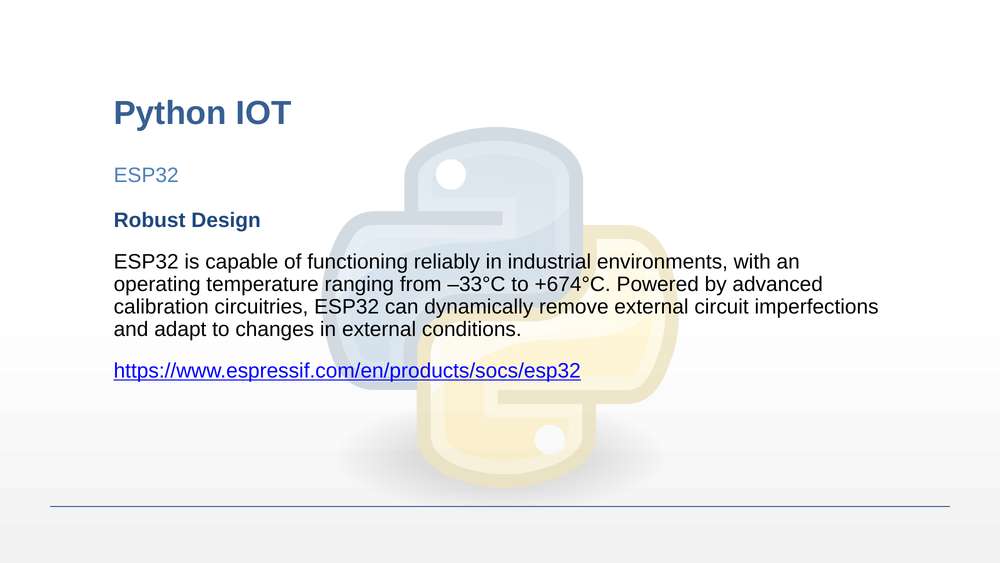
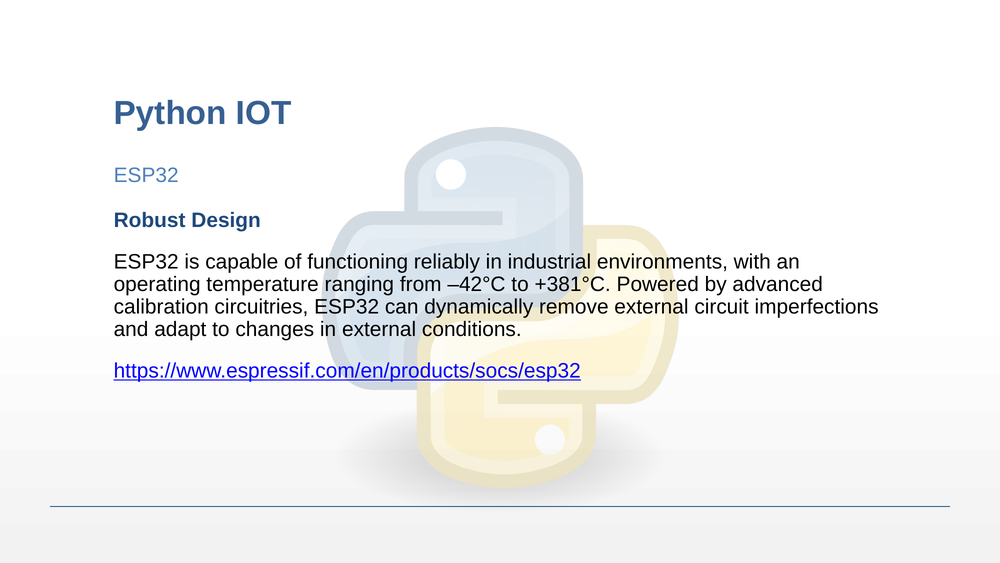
–33°C: –33°C -> –42°C
+674°C: +674°C -> +381°C
